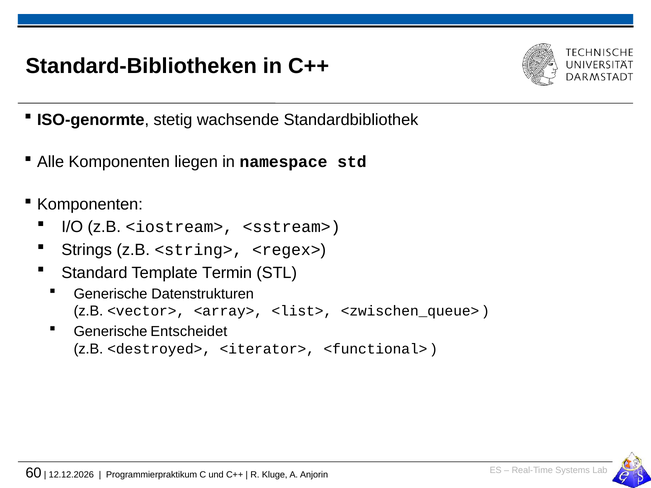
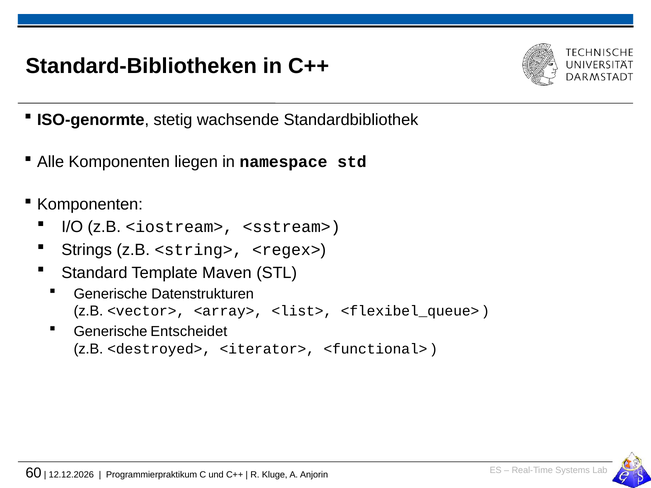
Termin: Termin -> Maven
<zwischen_queue>: <zwischen_queue> -> <flexibel_queue>
